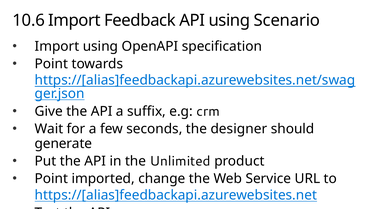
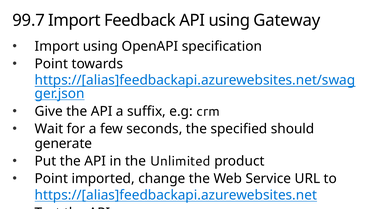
10.6: 10.6 -> 99.7
Scenario: Scenario -> Gateway
designer: designer -> specified
